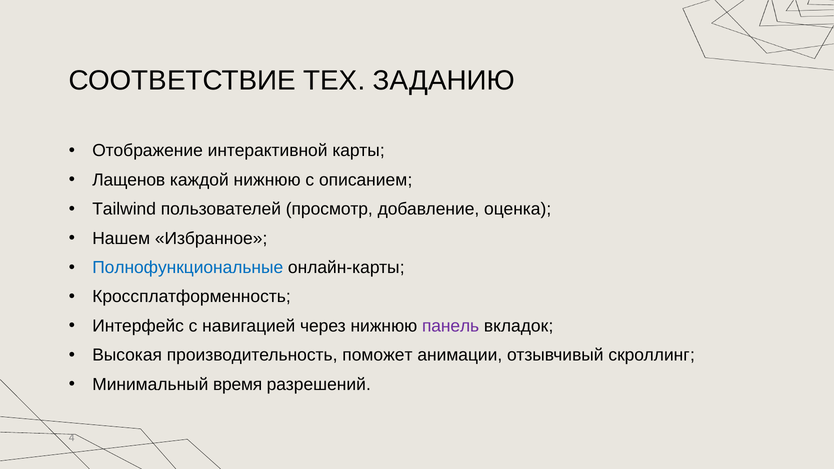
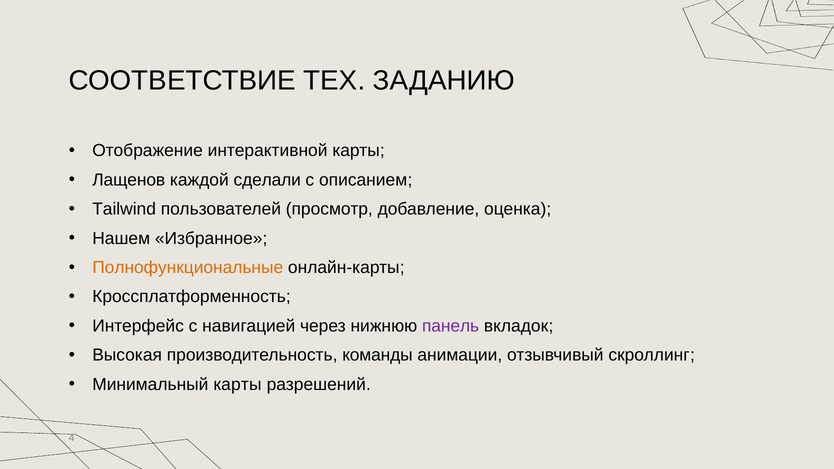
каждой нижнюю: нижнюю -> сделали
Полнофункциональные colour: blue -> orange
поможет: поможет -> команды
Минимальный время: время -> карты
